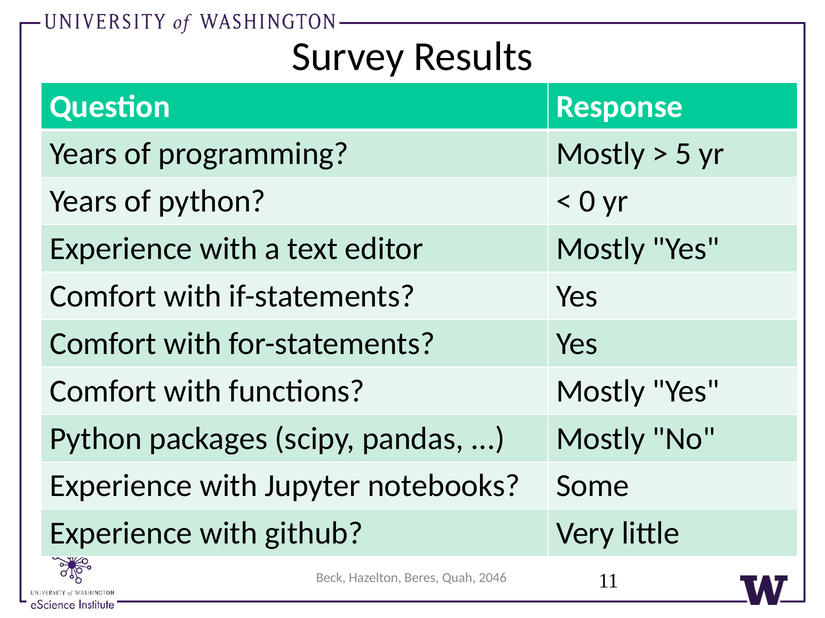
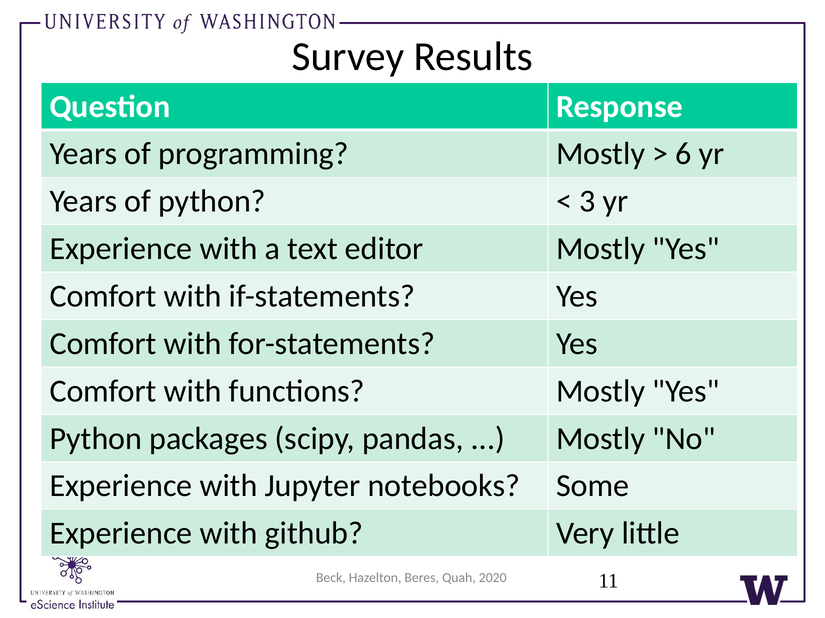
5: 5 -> 6
0: 0 -> 3
2046: 2046 -> 2020
